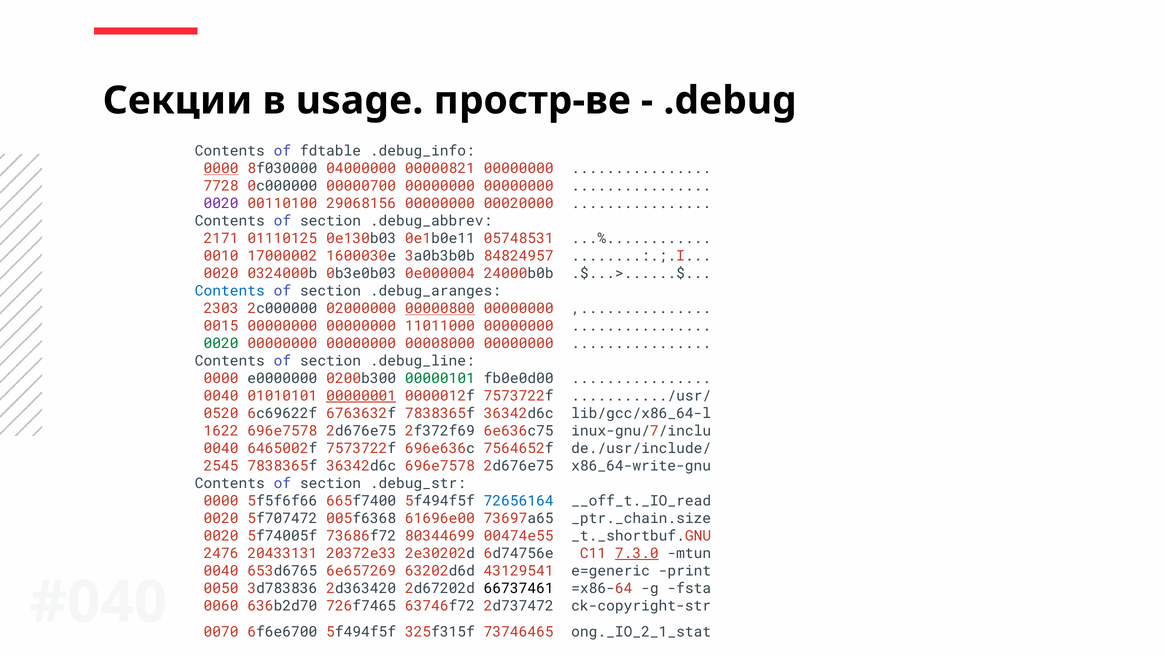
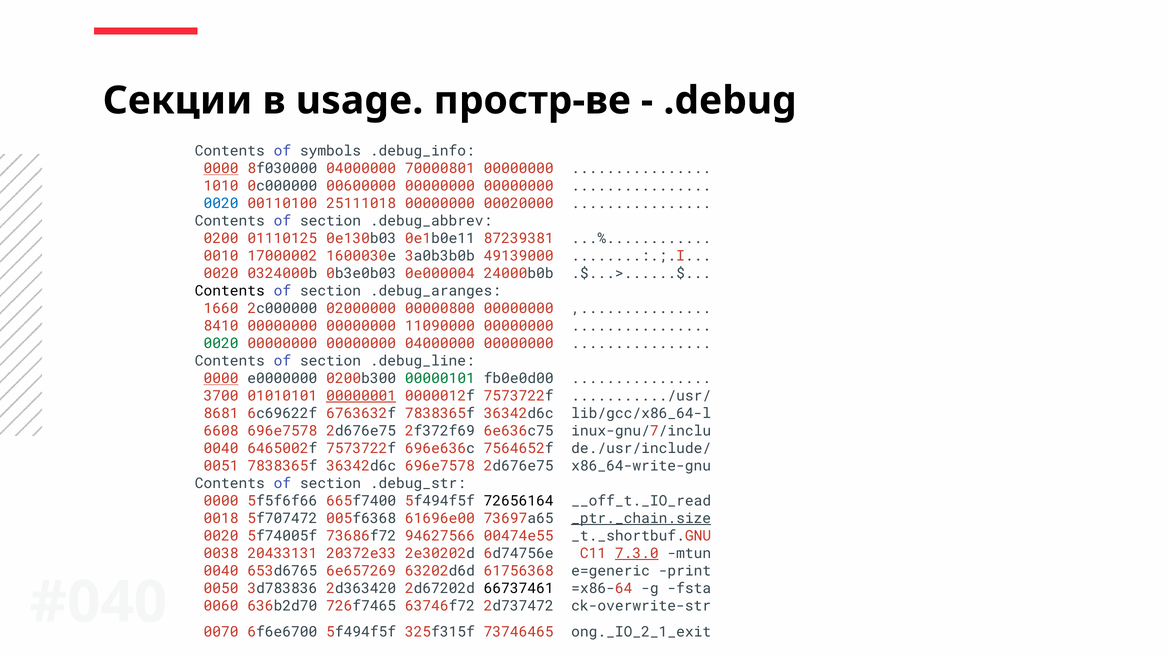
fdtable: fdtable -> symbols
00000821: 00000821 -> 70000801
7728: 7728 -> 1010
00000700: 00000700 -> 00600000
0020 at (221, 204) colour: purple -> blue
29068156: 29068156 -> 25111018
2171: 2171 -> 0200
05748531: 05748531 -> 87239381
84824957: 84824957 -> 49139000
Contents at (230, 291) colour: blue -> black
2303: 2303 -> 1660
00000800 underline: present -> none
0015: 0015 -> 8410
11011000: 11011000 -> 11090000
00000000 00008000: 00008000 -> 04000000
0000 at (221, 379) underline: none -> present
0040 at (221, 396): 0040 -> 3700
0520: 0520 -> 8681
1622: 1622 -> 6608
2545: 2545 -> 0051
72656164 colour: blue -> black
0020 at (221, 519): 0020 -> 0018
_ptr._chain.size underline: none -> present
80344699: 80344699 -> 94627566
2476: 2476 -> 0038
43129541: 43129541 -> 61756368
ck-copyright-str: ck-copyright-str -> ck-overwrite-str
ong._IO_2_1_stat: ong._IO_2_1_stat -> ong._IO_2_1_exit
